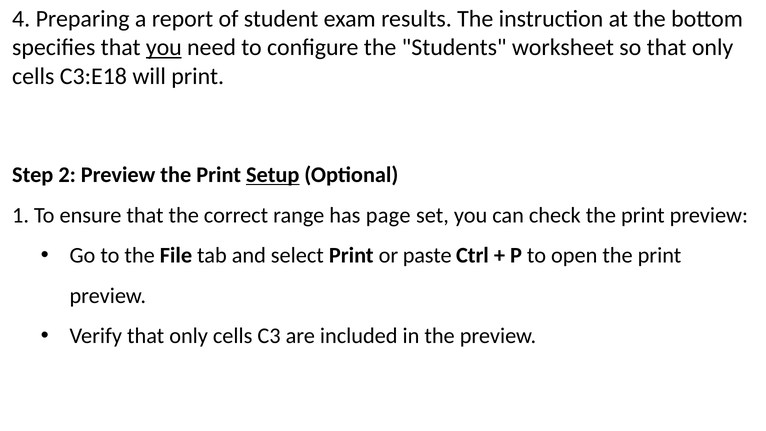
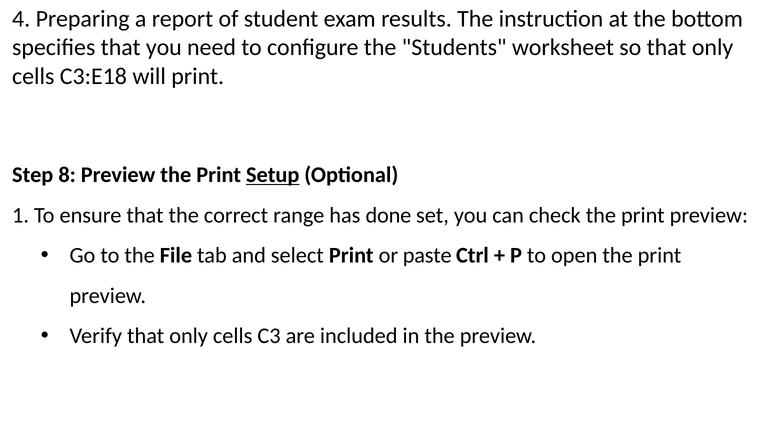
you at (164, 48) underline: present -> none
2: 2 -> 8
page: page -> done
